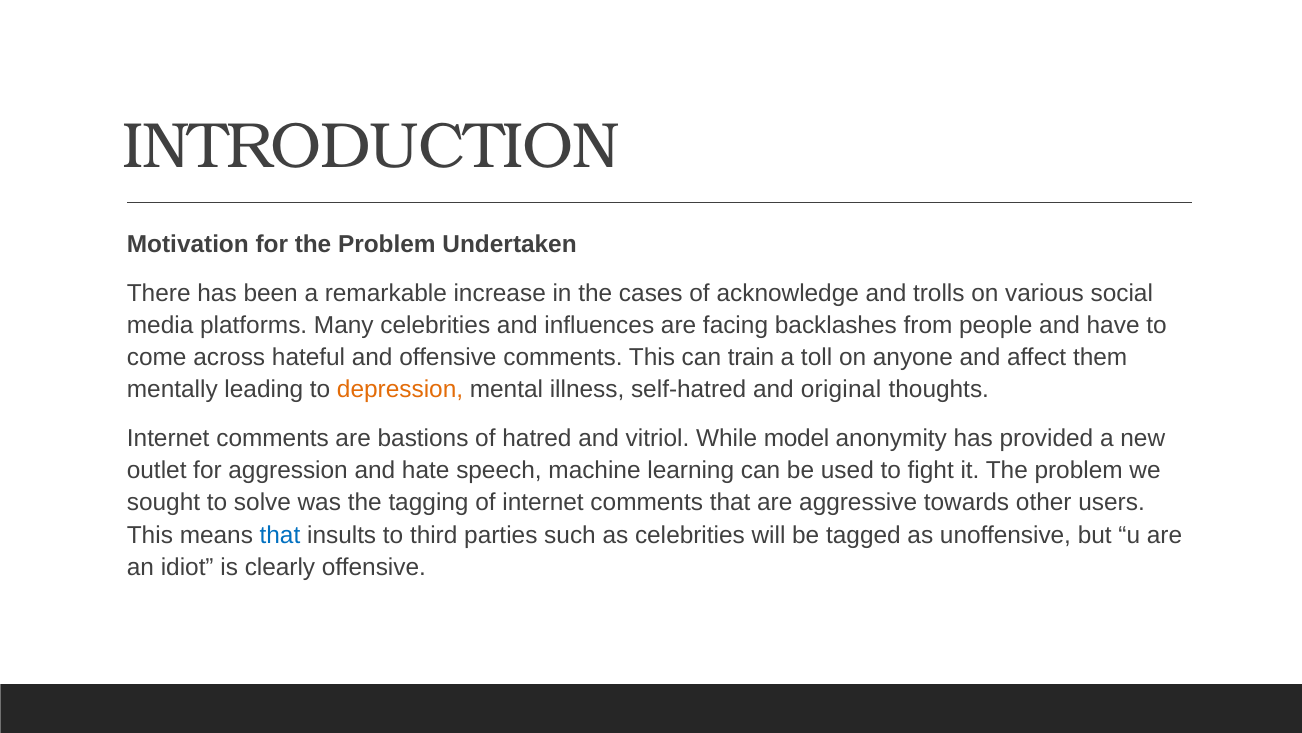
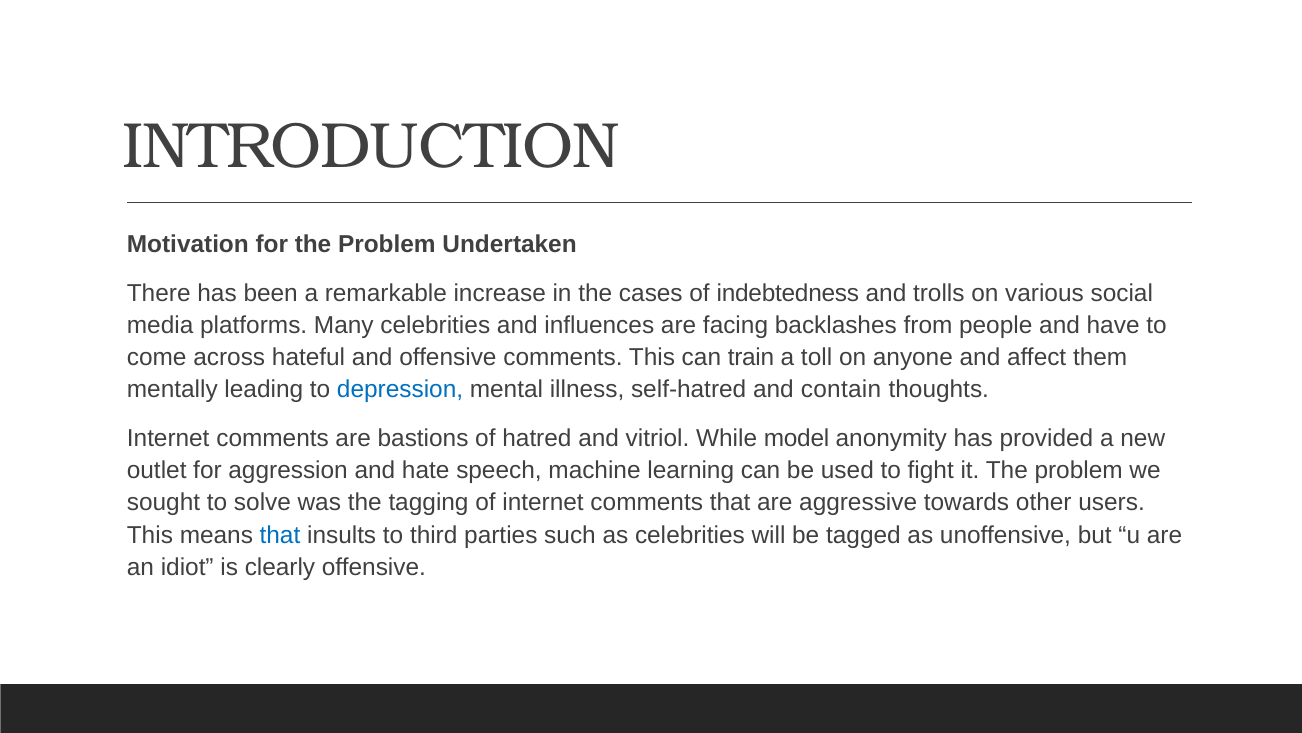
acknowledge: acknowledge -> indebtedness
depression colour: orange -> blue
original: original -> contain
